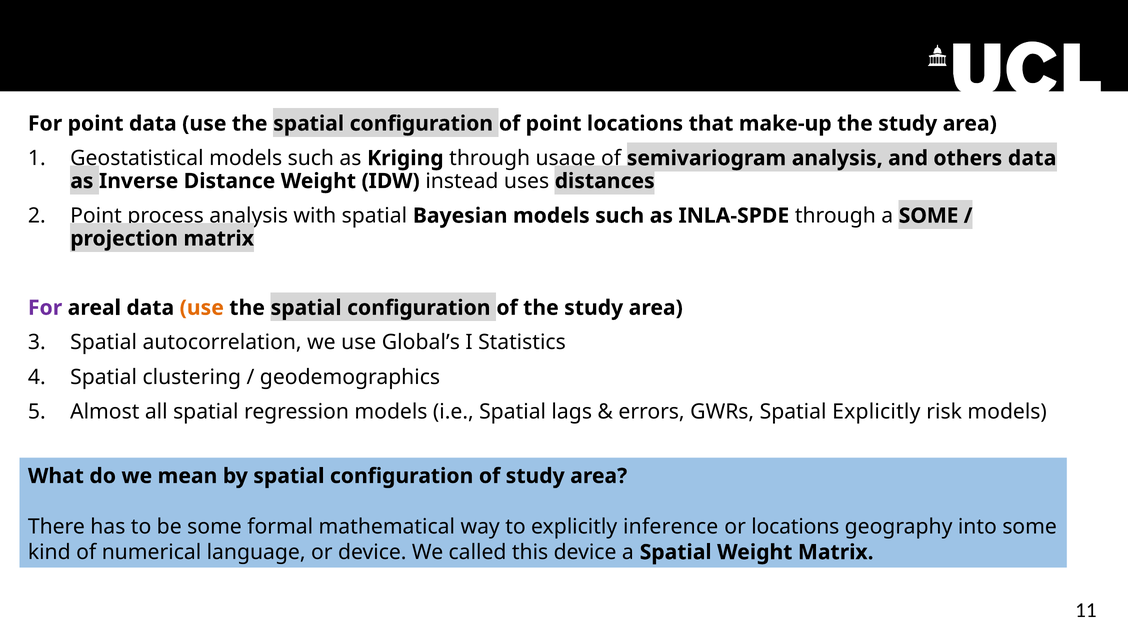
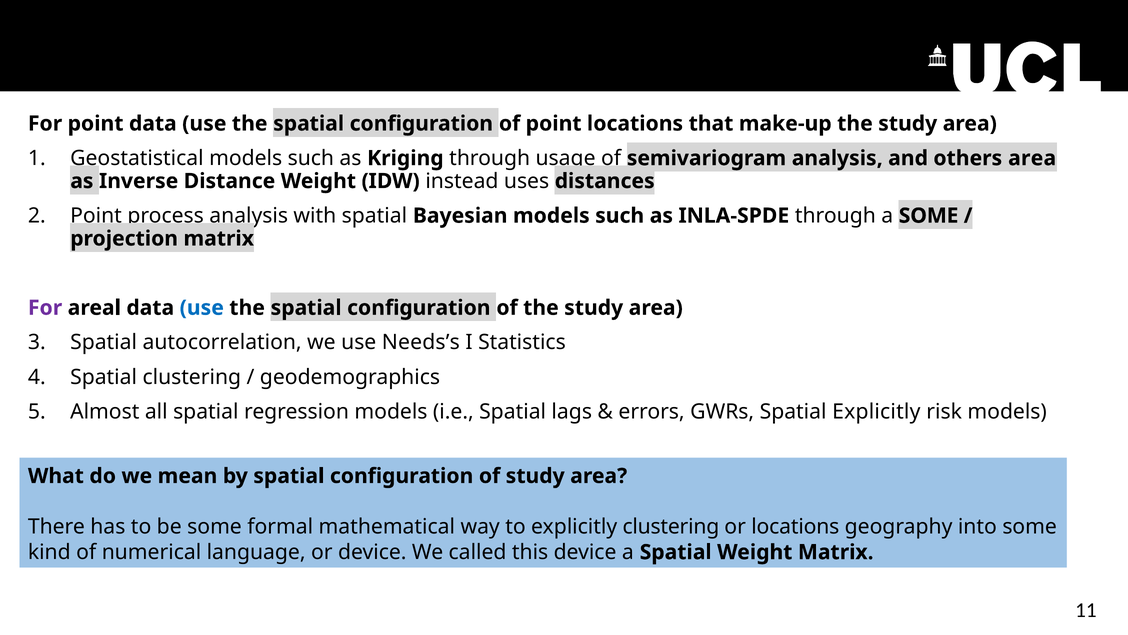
others data: data -> area
use at (202, 308) colour: orange -> blue
Global’s: Global’s -> Needs’s
explicitly inference: inference -> clustering
